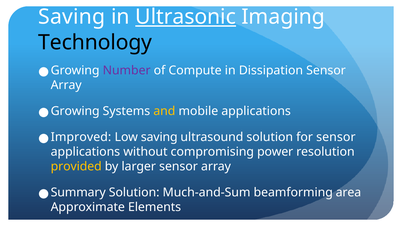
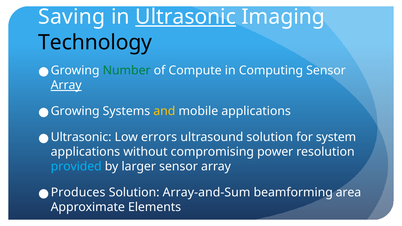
Number colour: purple -> green
Dissipation: Dissipation -> Computing
Array at (66, 85) underline: none -> present
Improved at (81, 137): Improved -> Ultrasonic
Low saving: saving -> errors
for sensor: sensor -> system
provided colour: yellow -> light blue
Summary: Summary -> Produces
Much-and-Sum: Much-and-Sum -> Array-and-Sum
